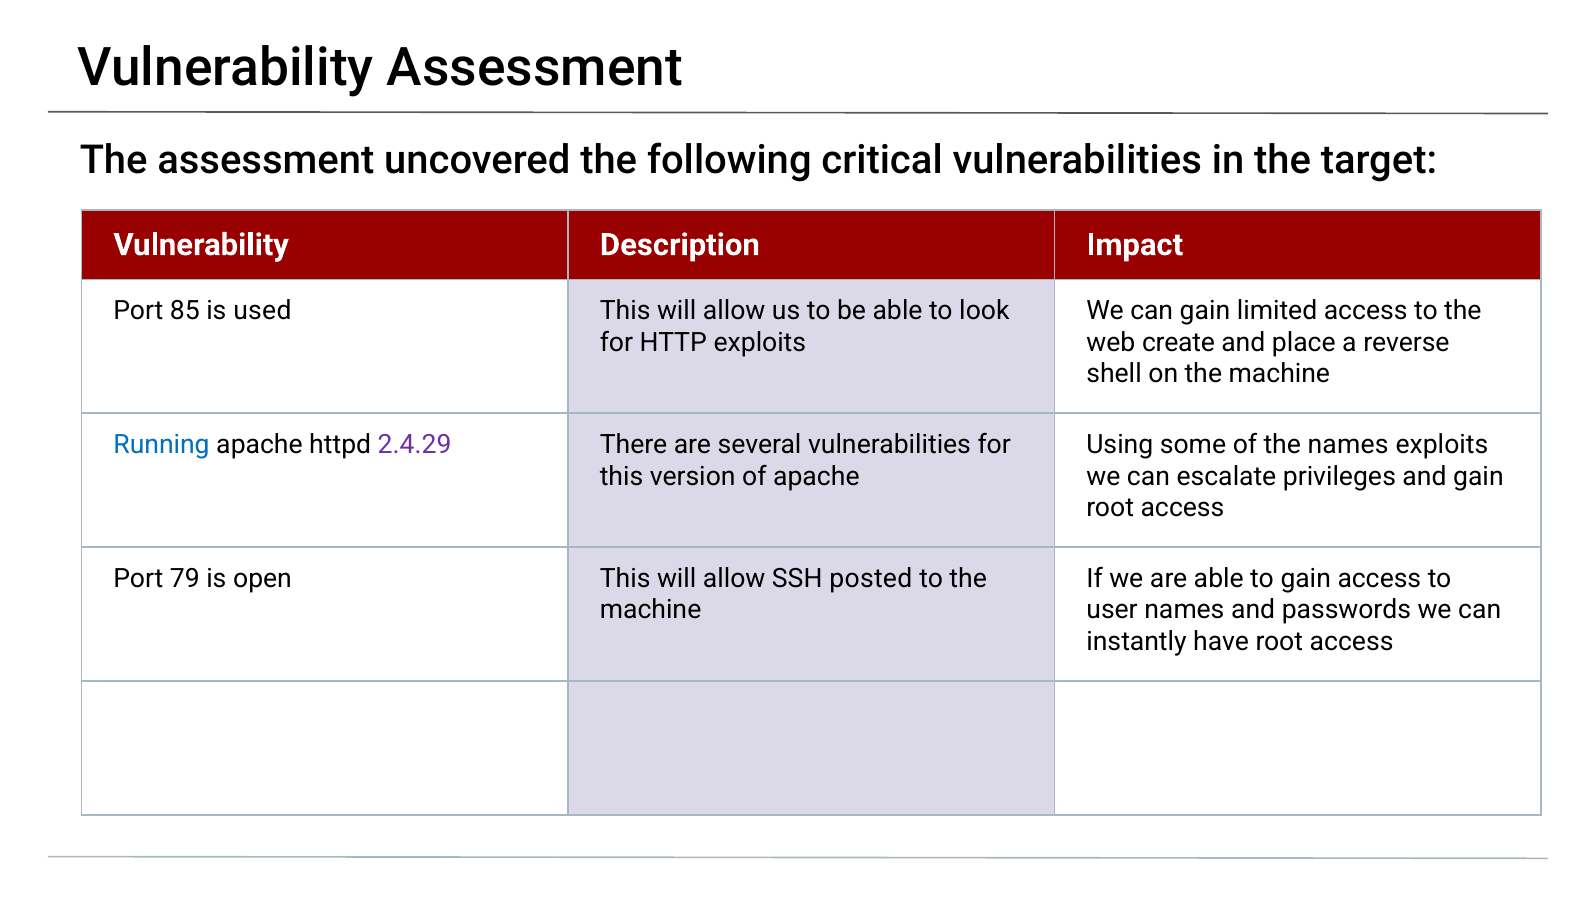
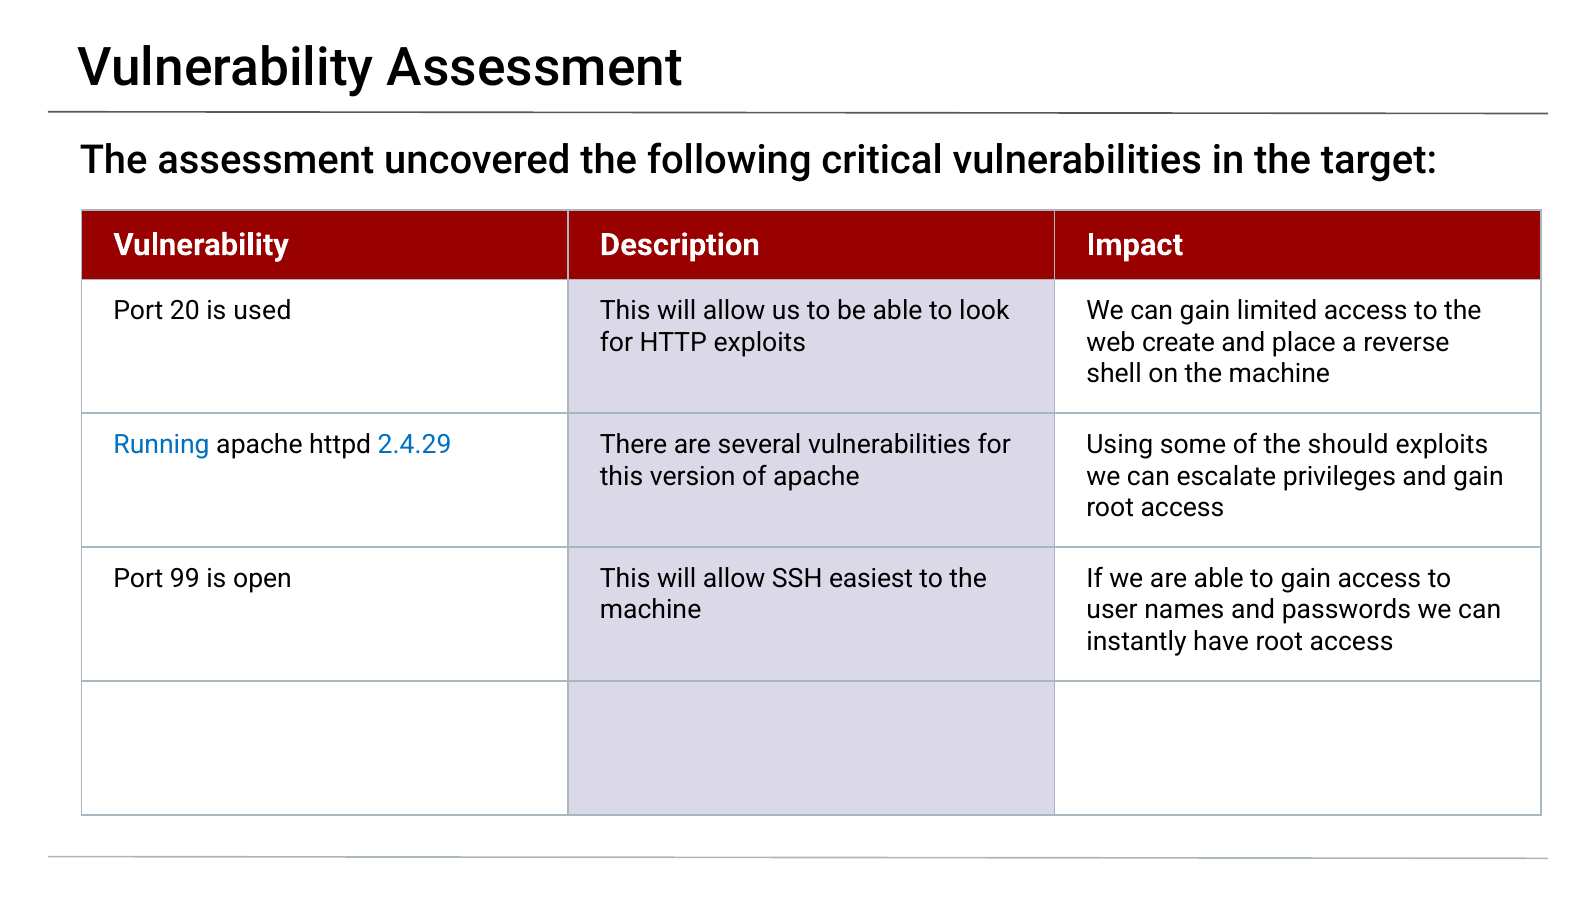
85: 85 -> 20
2.4.29 colour: purple -> blue
the names: names -> should
79: 79 -> 99
posted: posted -> easiest
